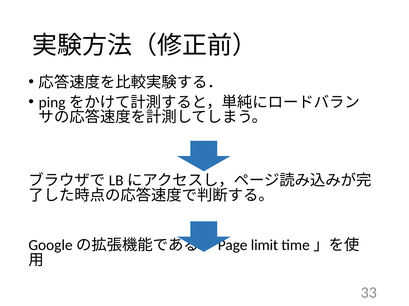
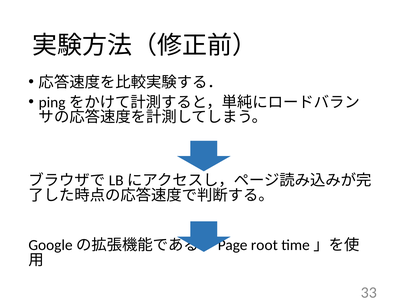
limit: limit -> root
